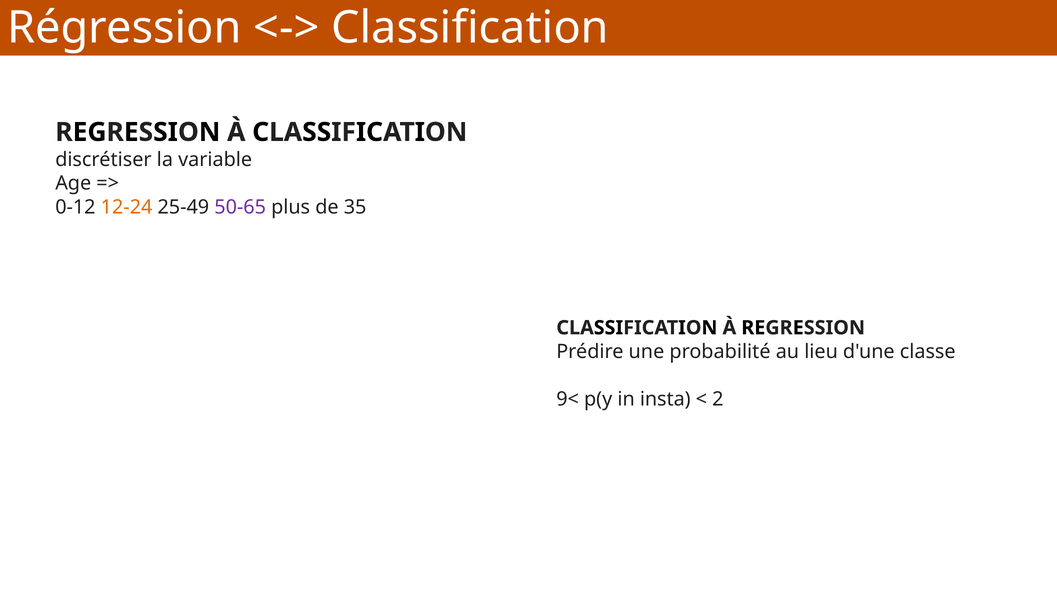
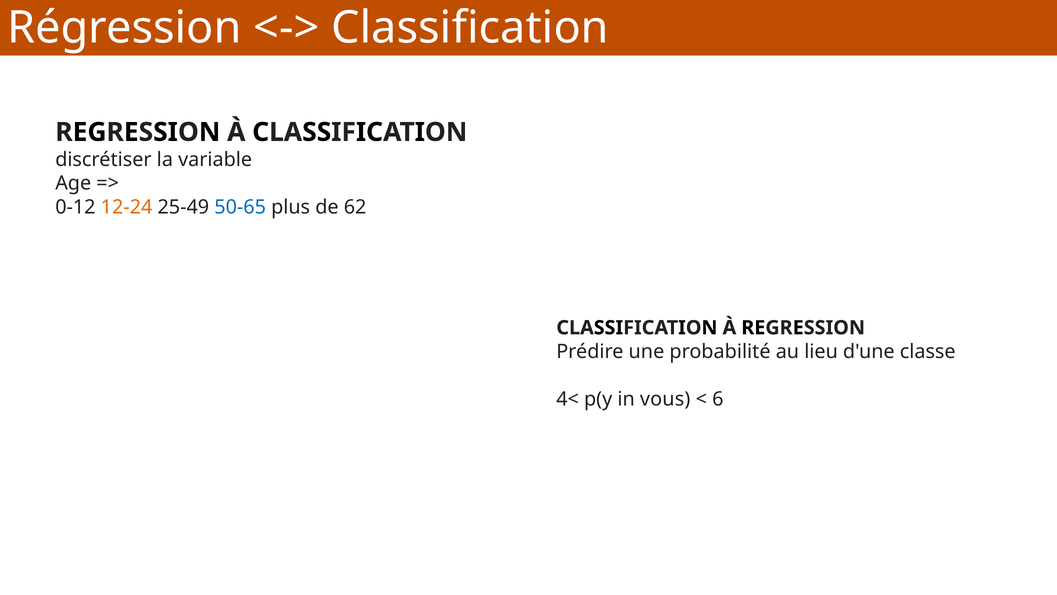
50-65 colour: purple -> blue
35: 35 -> 62
9<: 9< -> 4<
insta: insta -> vous
2: 2 -> 6
